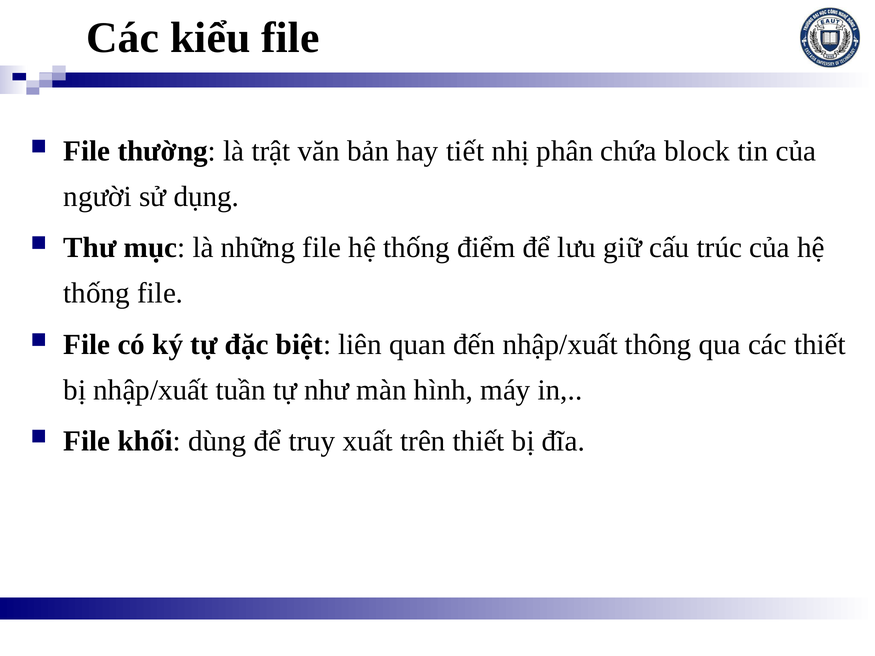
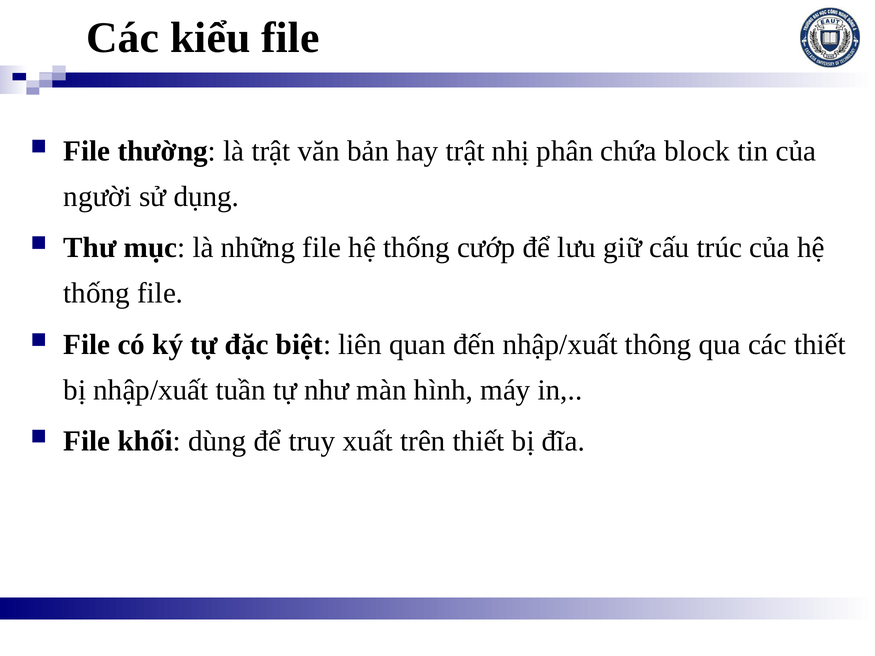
hay tiết: tiết -> trật
điểm: điểm -> cướp
